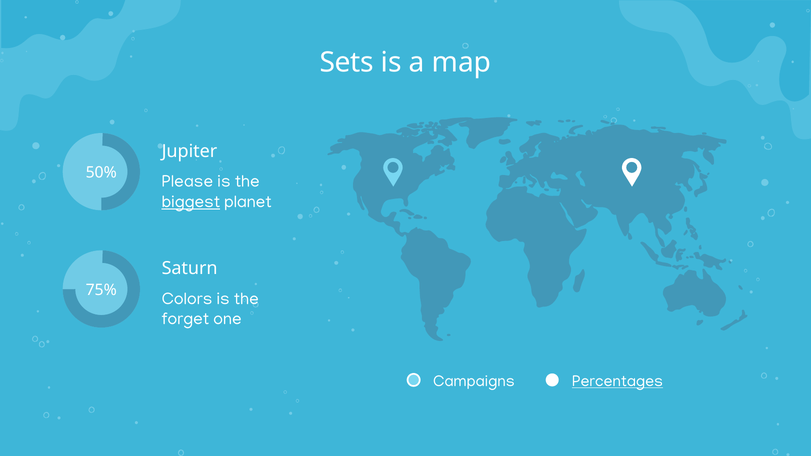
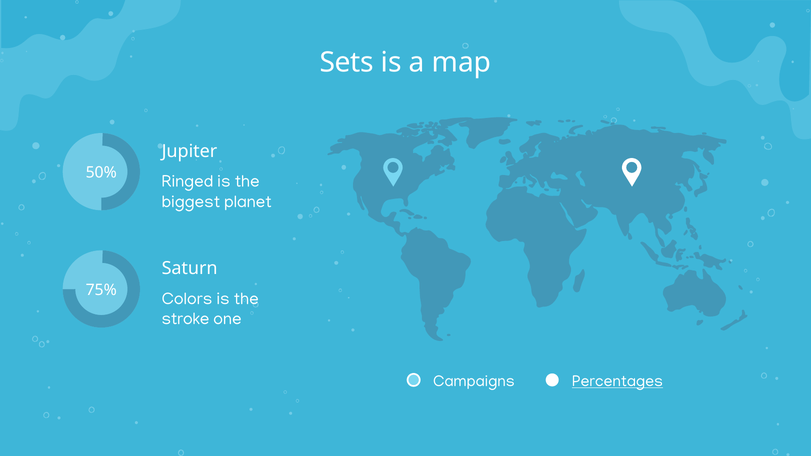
Please: Please -> Ringed
biggest underline: present -> none
forget: forget -> stroke
